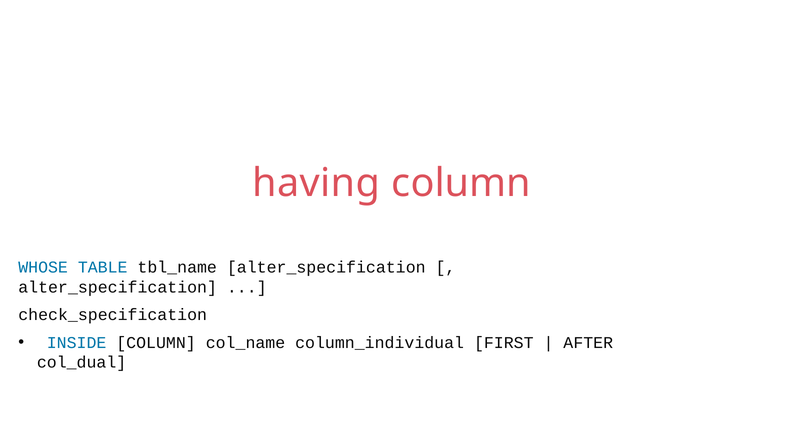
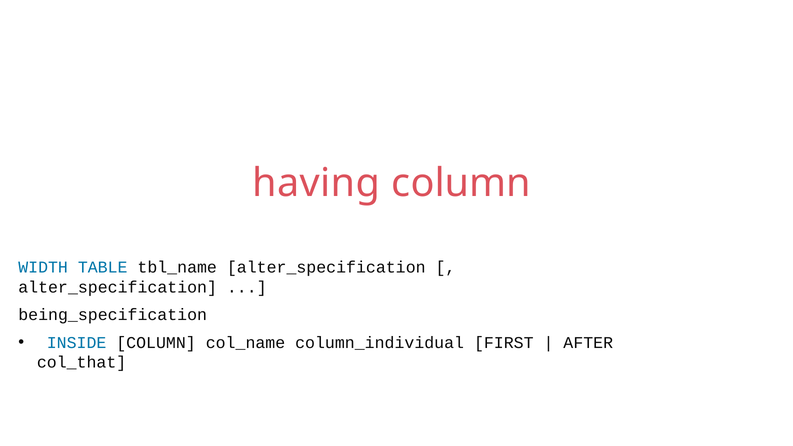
WHOSE: WHOSE -> WIDTH
check_specification: check_specification -> being_specification
col_dual: col_dual -> col_that
